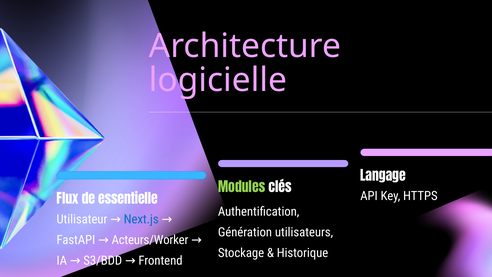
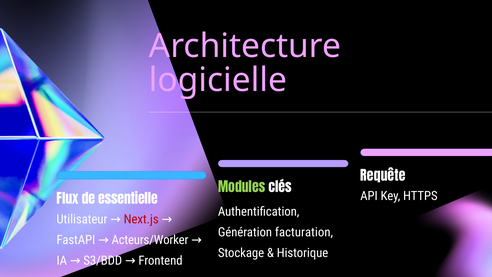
Langage: Langage -> Requête
Next.js colour: blue -> red
utilisateurs: utilisateurs -> facturation
